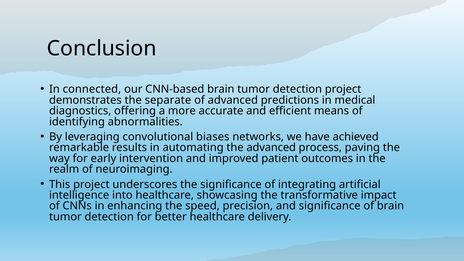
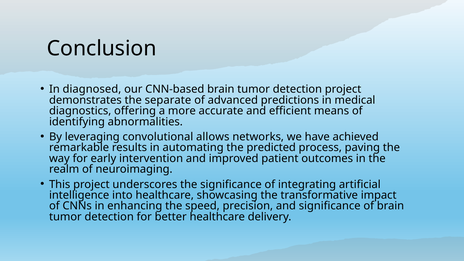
connected: connected -> diagnosed
biases: biases -> allows
the advanced: advanced -> predicted
